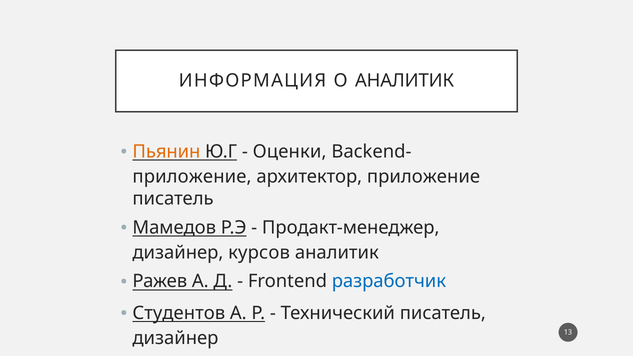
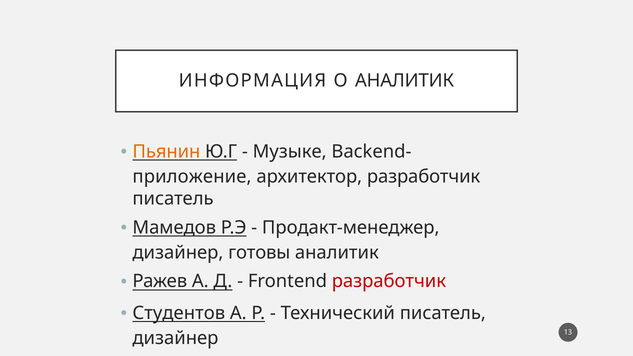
Оценки: Оценки -> Музыке
архитектор приложение: приложение -> разработчик
курсов: курсов -> готовы
разработчик at (389, 281) colour: blue -> red
